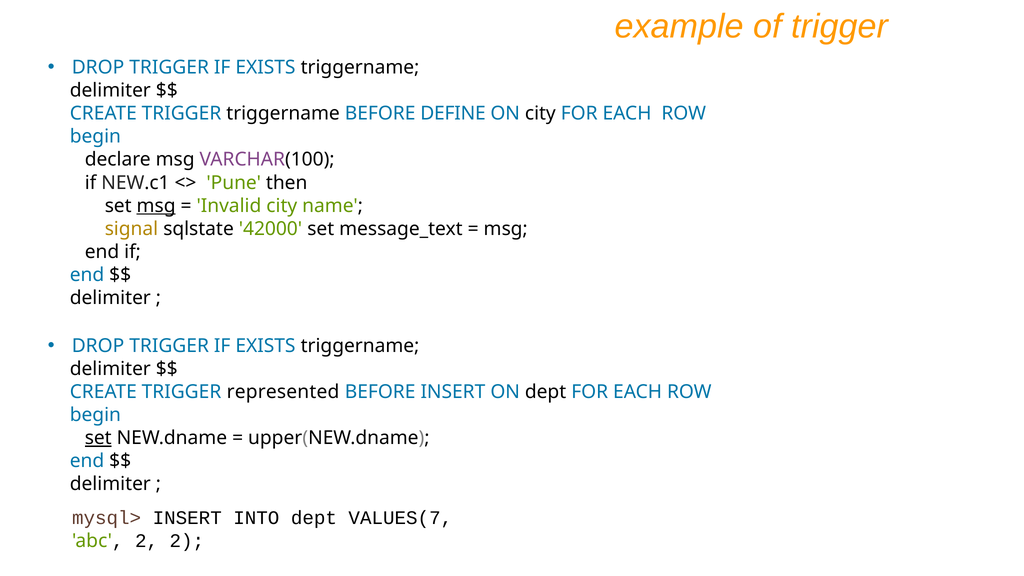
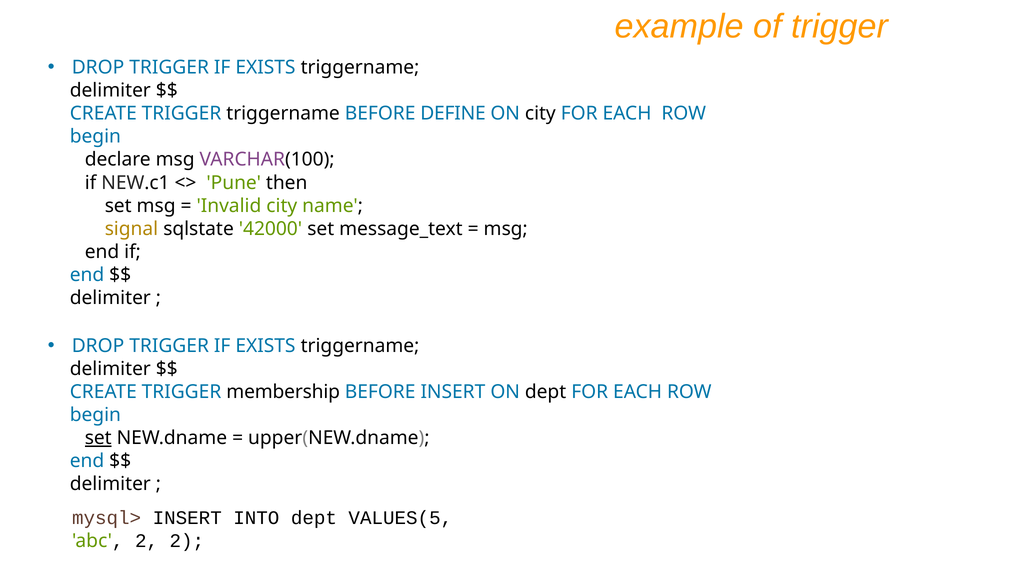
msg at (156, 206) underline: present -> none
represented: represented -> membership
VALUES(7: VALUES(7 -> VALUES(5
